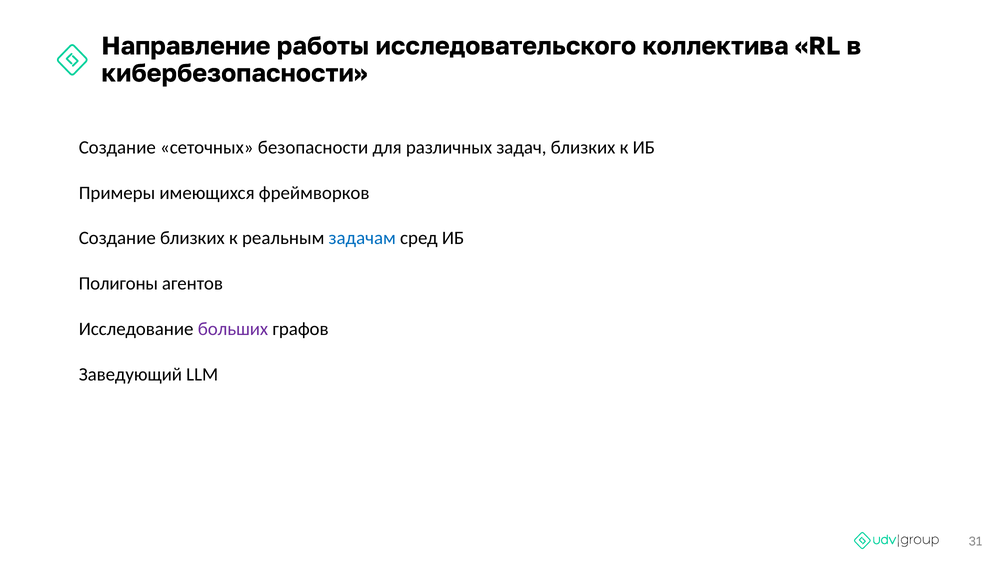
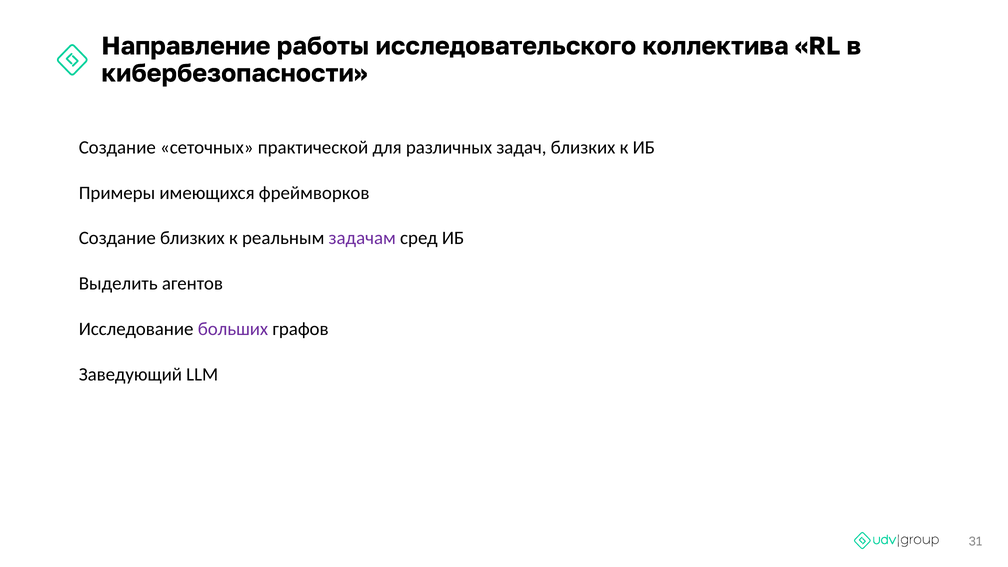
безопасности: безопасности -> практической
задачам colour: blue -> purple
Полигоны: Полигоны -> Выделить
